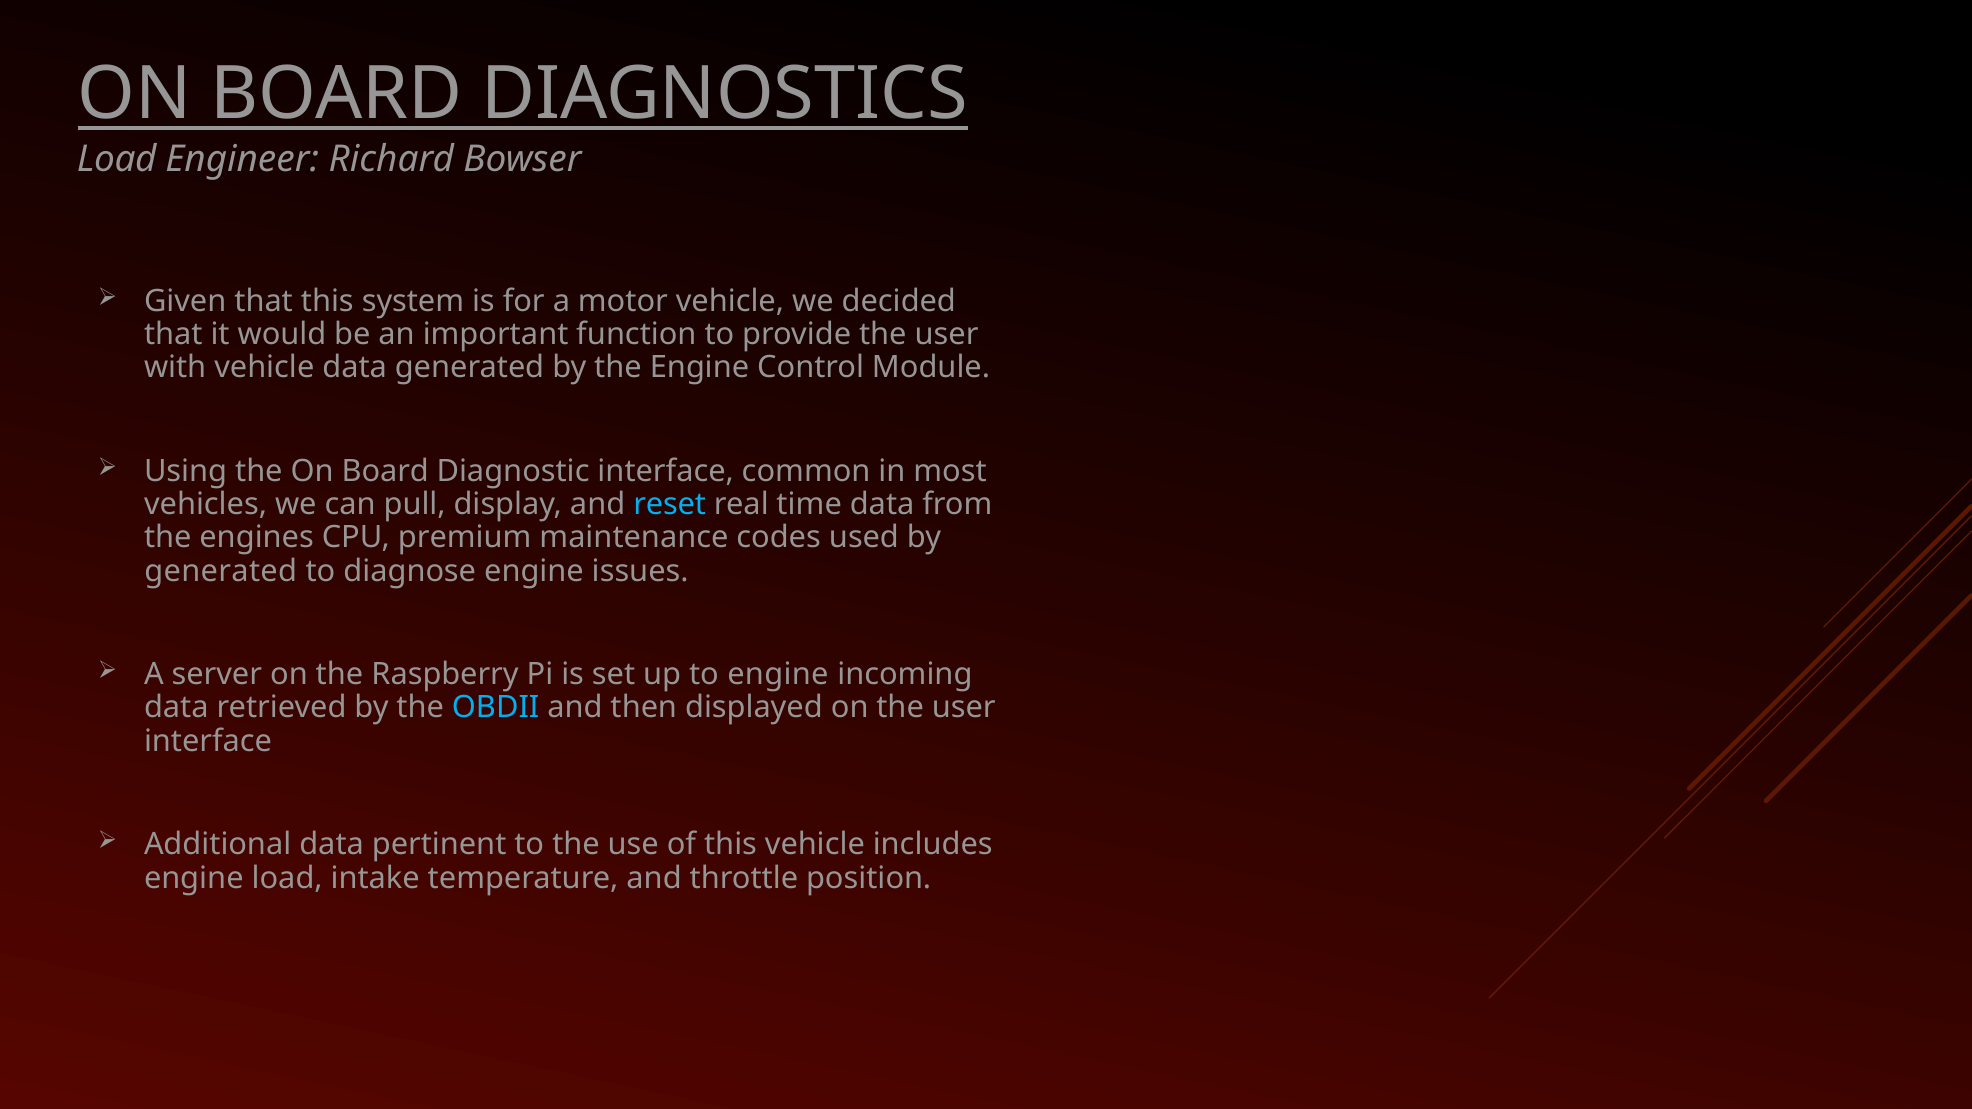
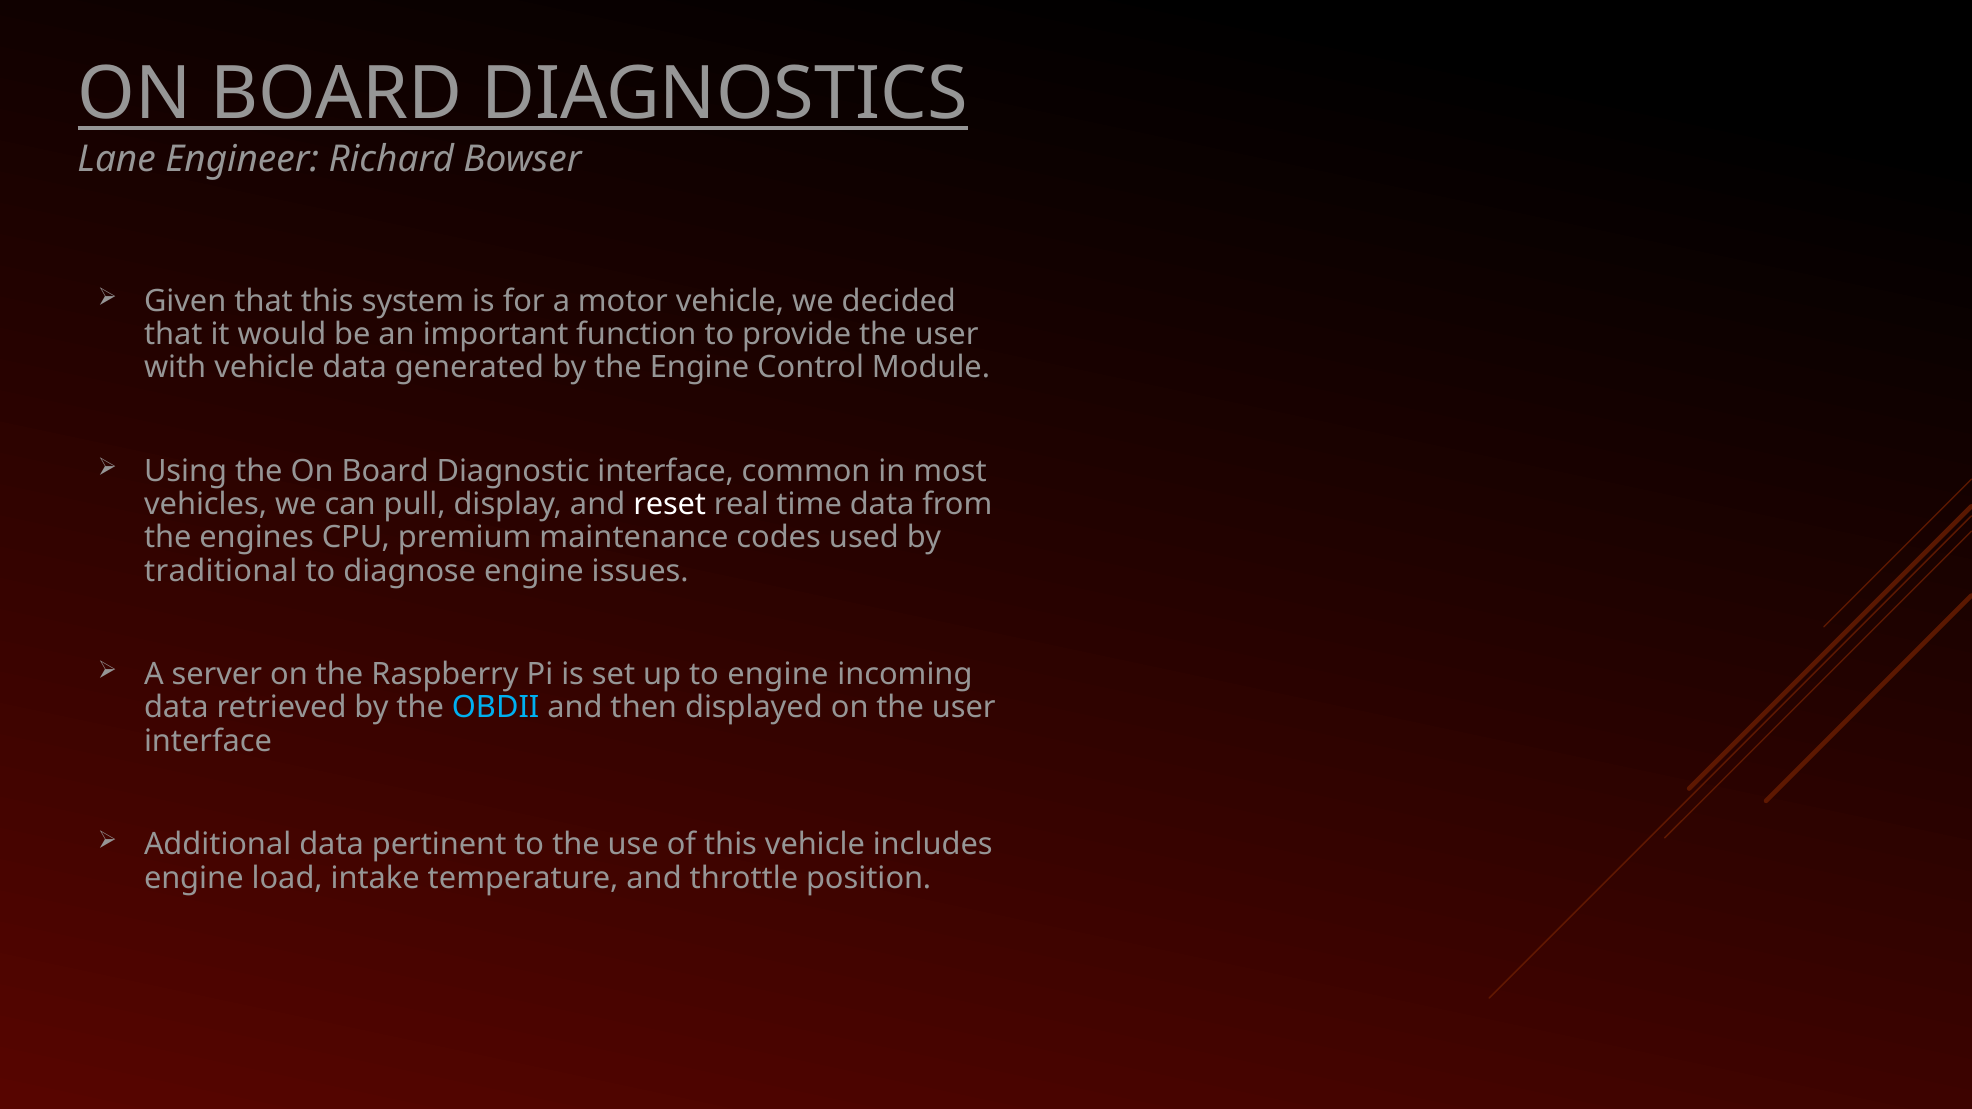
Load at (117, 160): Load -> Lane
reset colour: light blue -> white
generated at (221, 571): generated -> traditional
